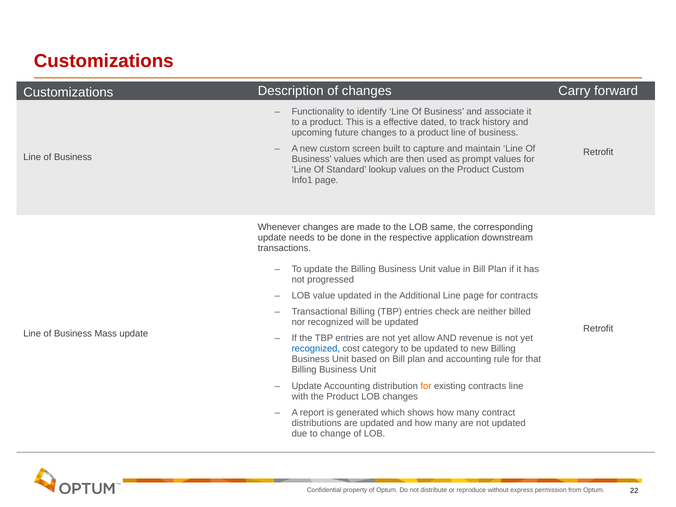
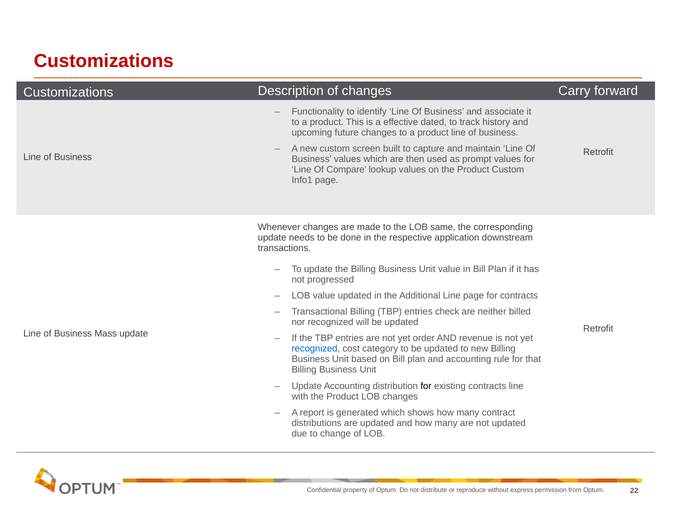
Standard: Standard -> Compare
allow: allow -> order
for at (426, 386) colour: orange -> black
